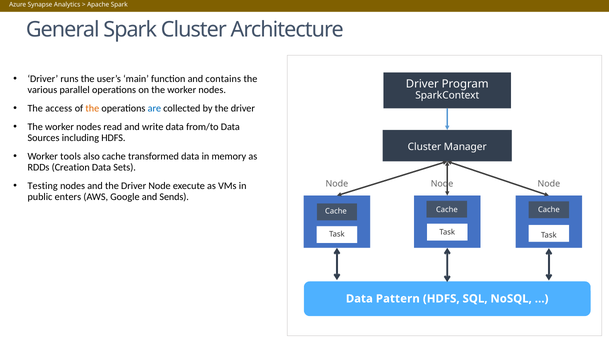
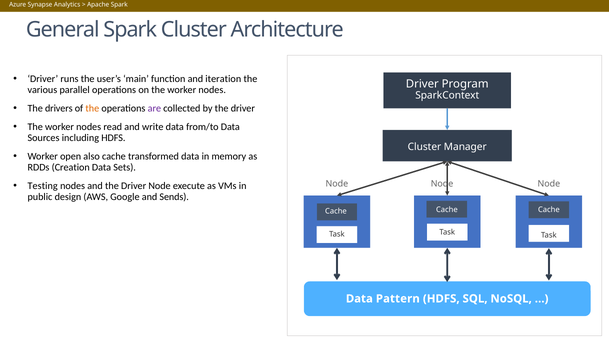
contains: contains -> iteration
access: access -> drivers
are colour: blue -> purple
tools: tools -> open
enters: enters -> design
